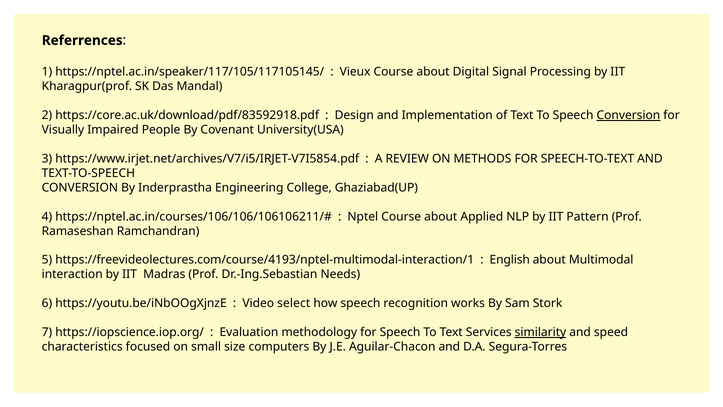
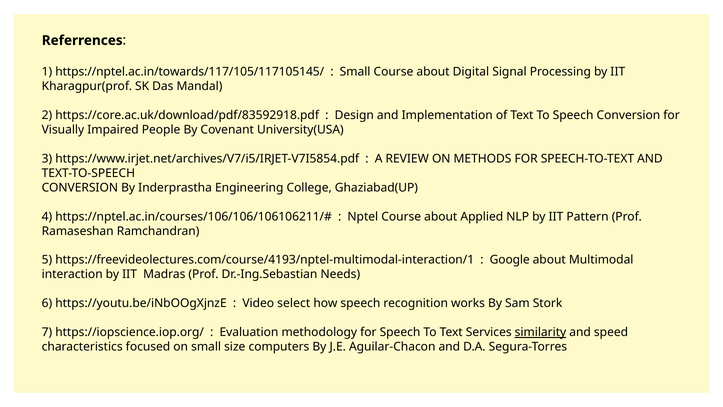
https://nptel.ac.in/speaker/117/105/117105145/: https://nptel.ac.in/speaker/117/105/117105145/ -> https://nptel.ac.in/towards/117/105/117105145/
Vieux at (355, 72): Vieux -> Small
Conversion at (628, 115) underline: present -> none
English: English -> Google
